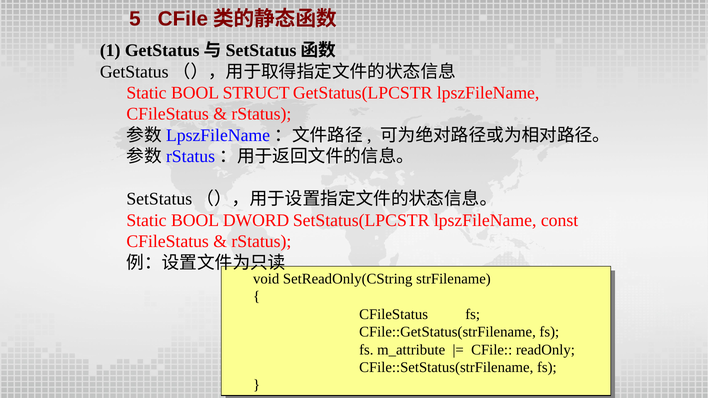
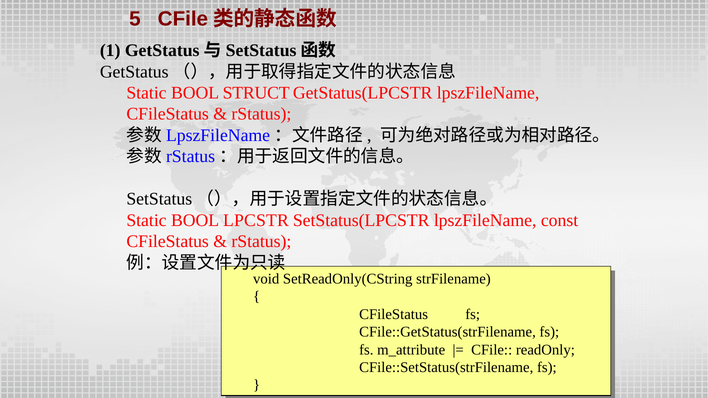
DWORD: DWORD -> LPCSTR
